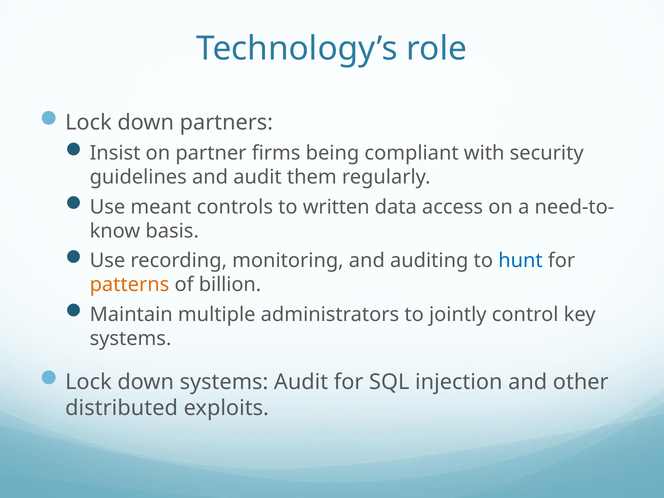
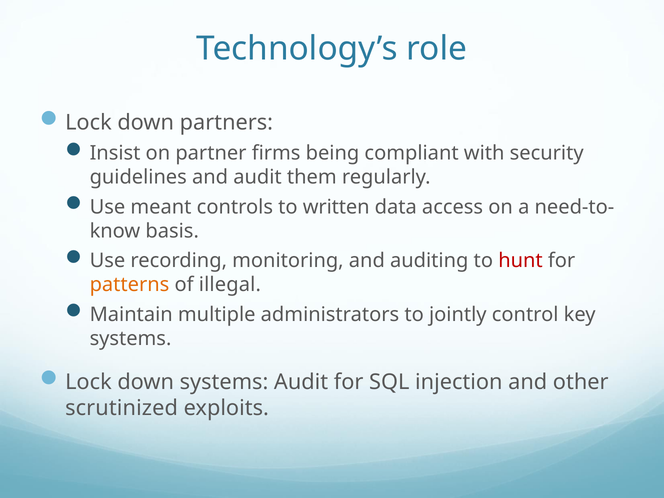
hunt colour: blue -> red
billion: billion -> illegal
distributed: distributed -> scrutinized
